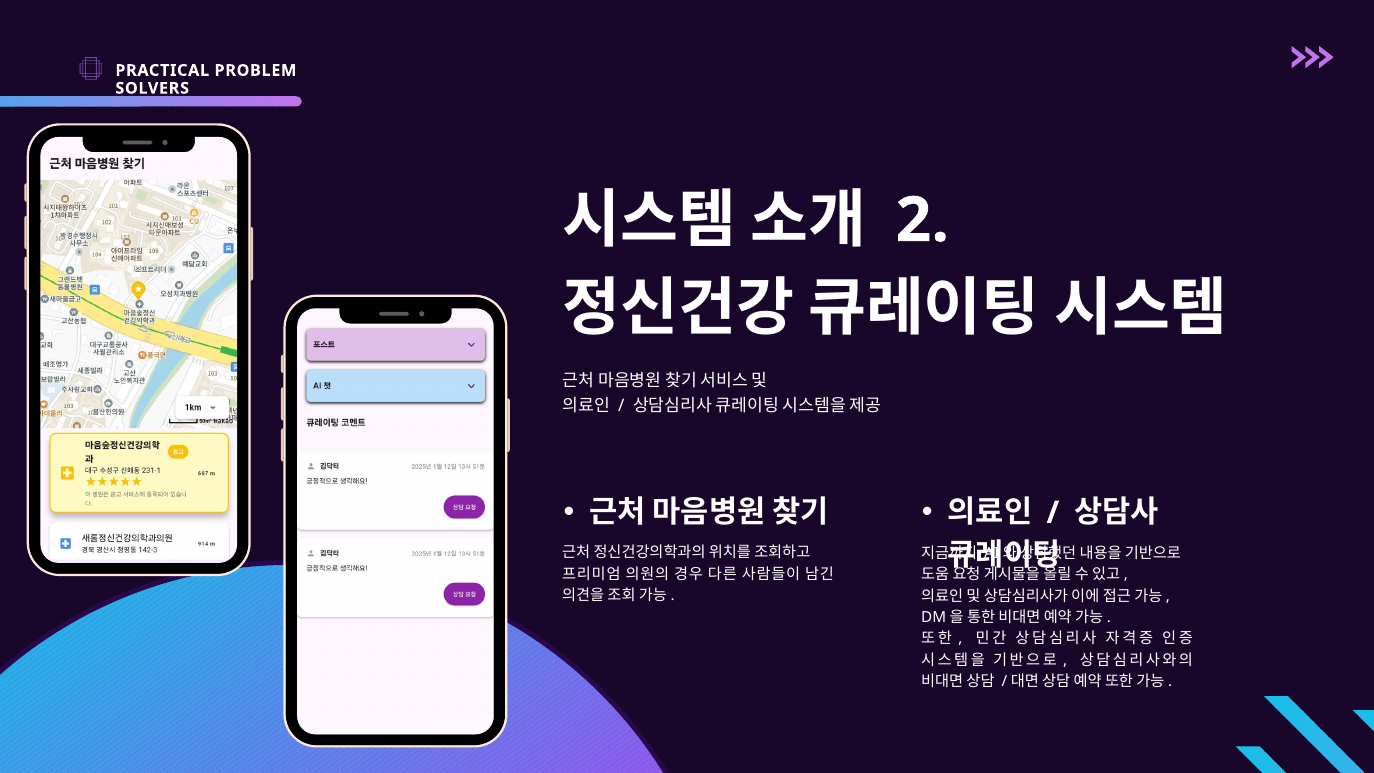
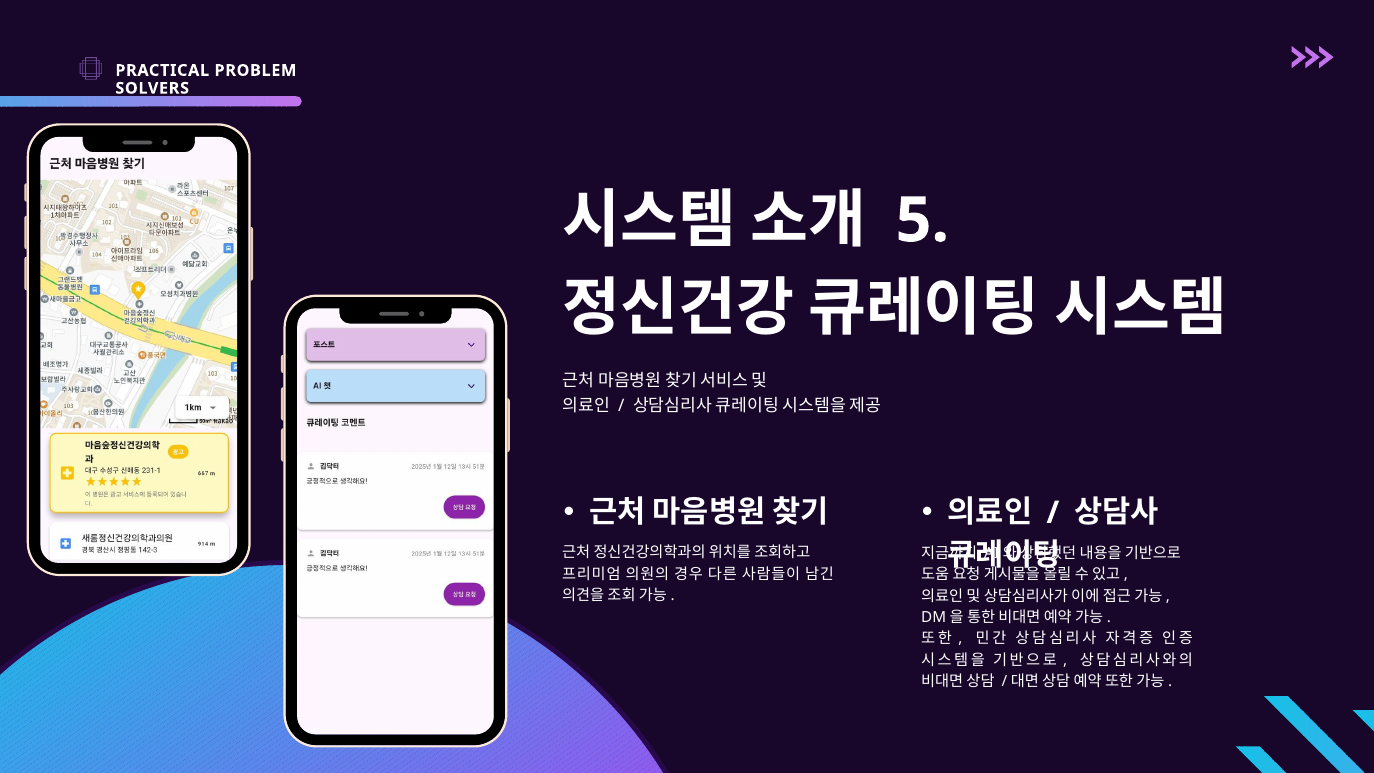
2: 2 -> 5
